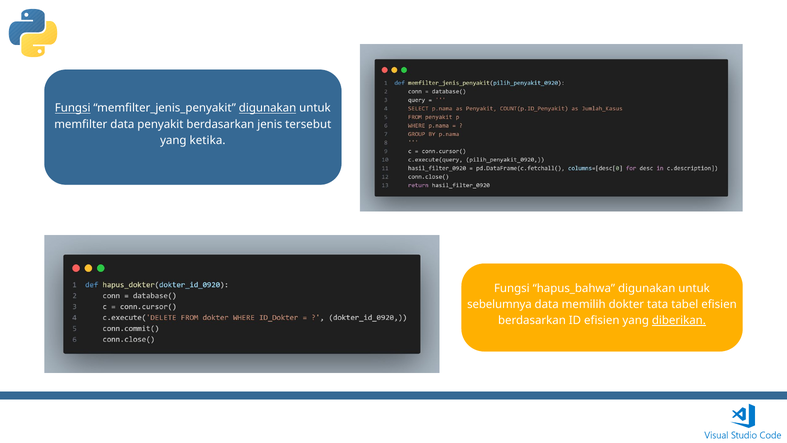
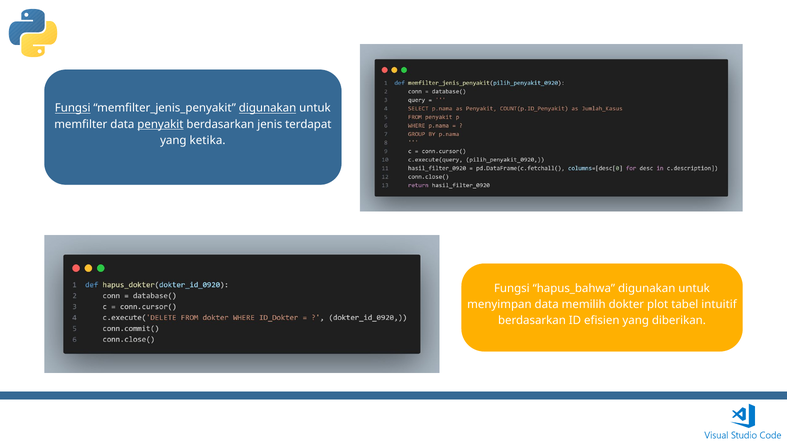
penyakit underline: none -> present
tersebut: tersebut -> terdapat
sebelumnya: sebelumnya -> menyimpan
tata: tata -> plot
tabel efisien: efisien -> intuitif
diberikan underline: present -> none
